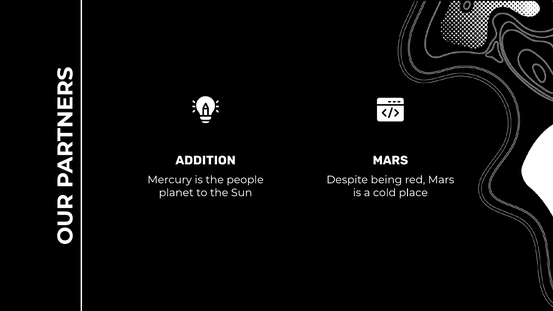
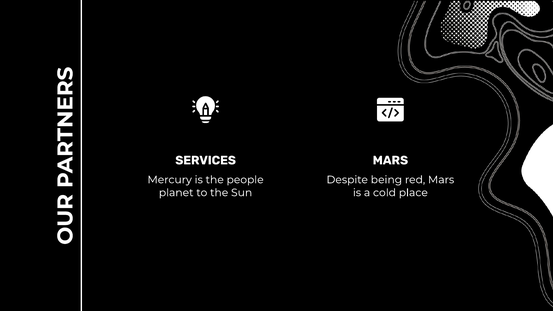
ADDITION: ADDITION -> SERVICES
